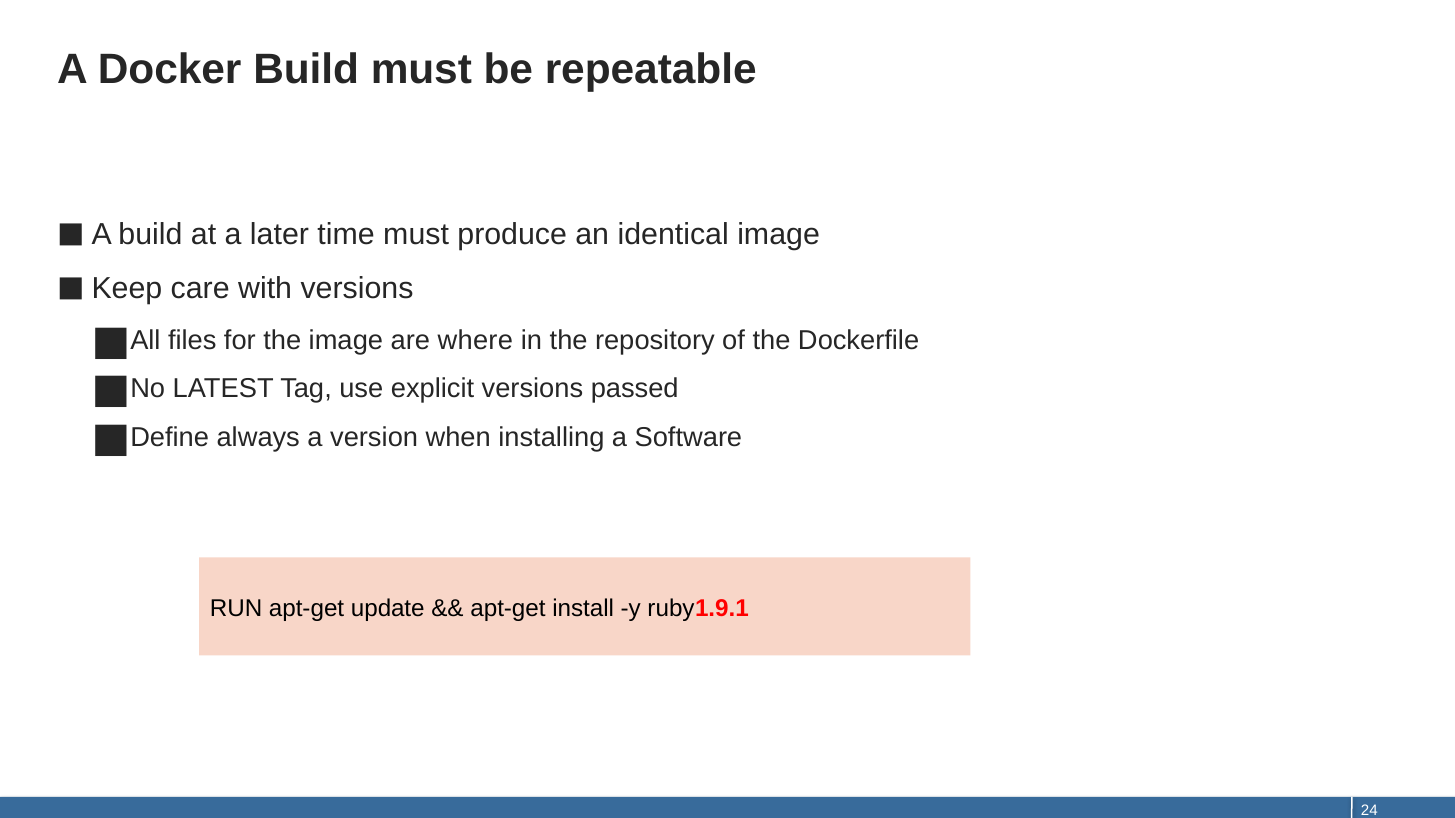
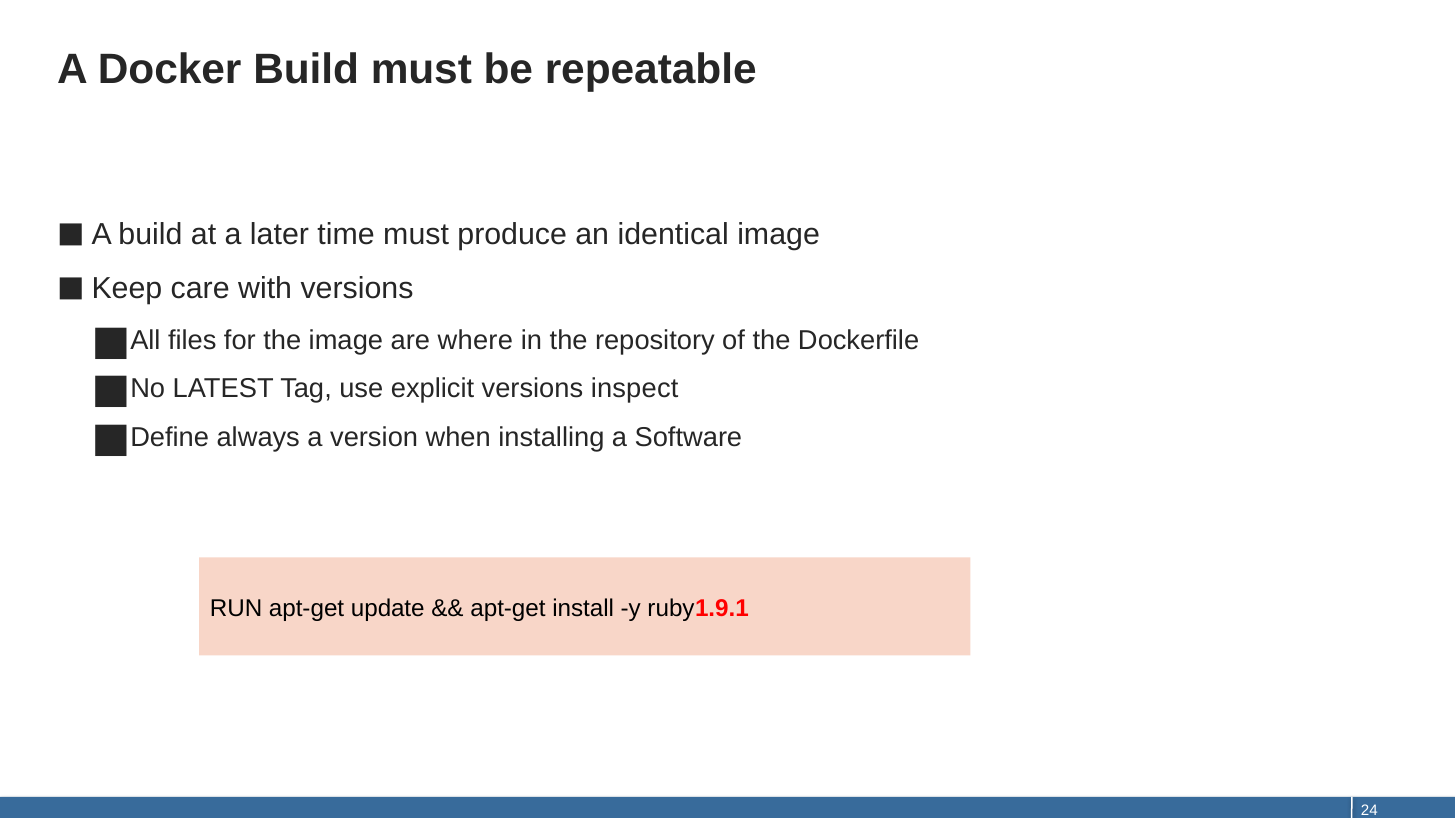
passed: passed -> inspect
